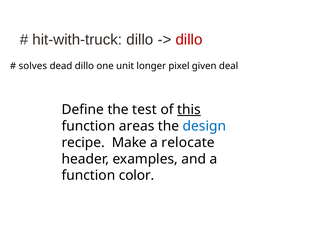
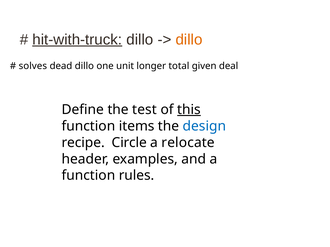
hit-with-truck underline: none -> present
dillo at (189, 40) colour: red -> orange
pixel: pixel -> total
areas: areas -> items
Make: Make -> Circle
color: color -> rules
